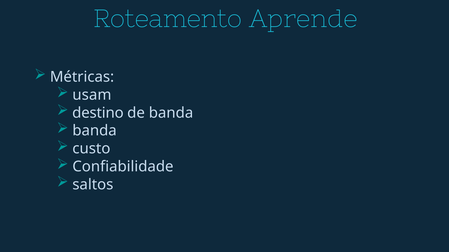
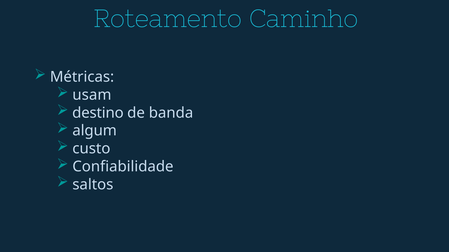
Aprende: Aprende -> Caminho
banda at (95, 131): banda -> algum
